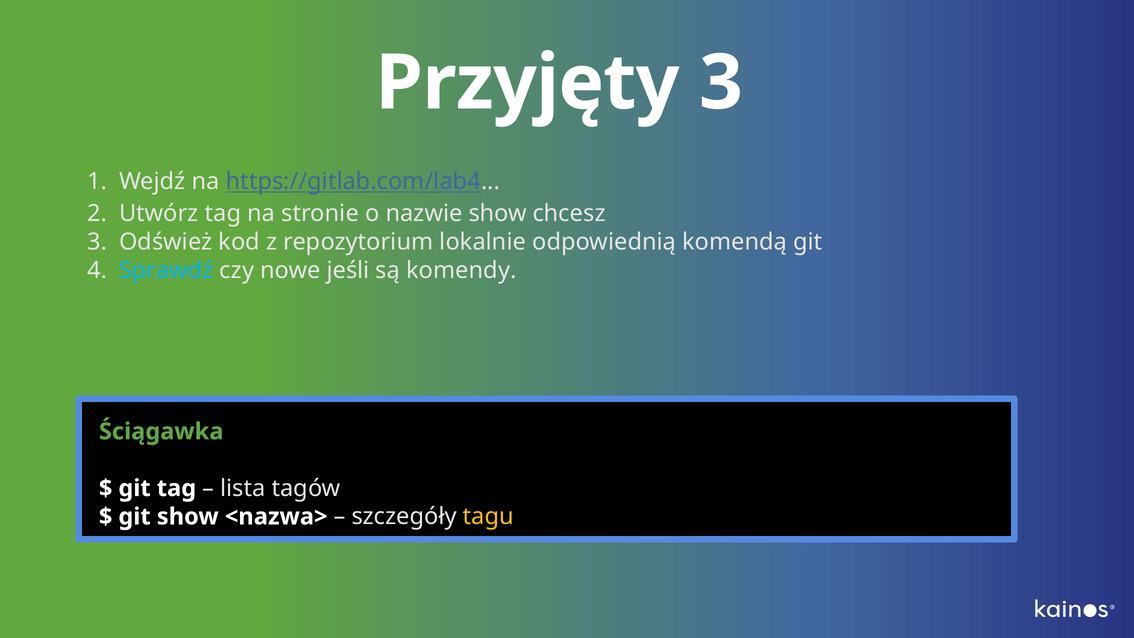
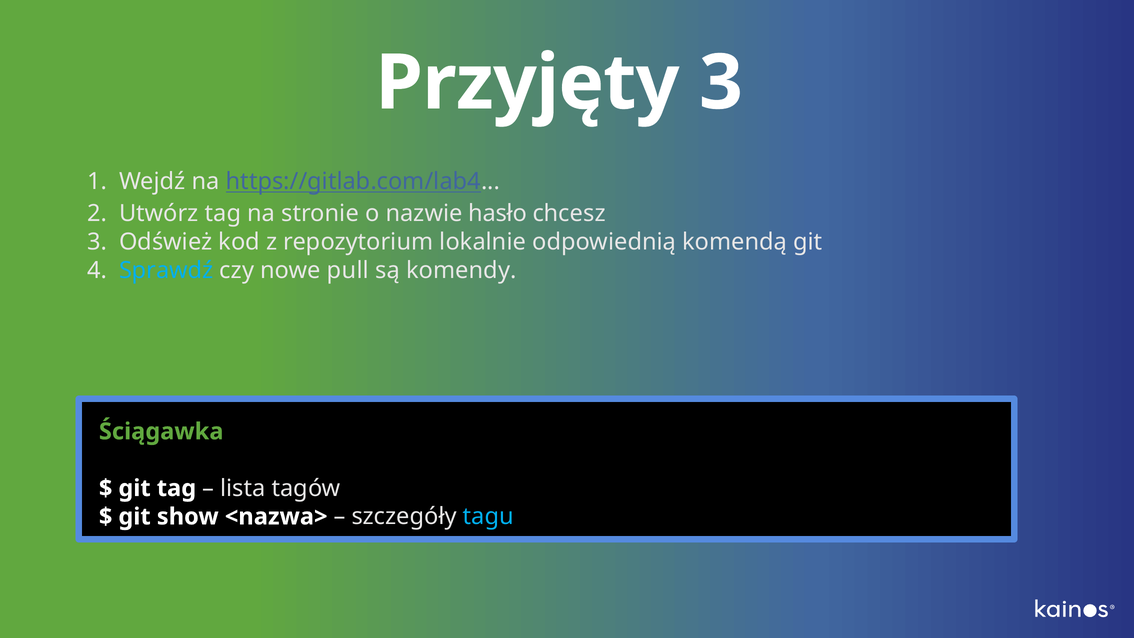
nazwie show: show -> hasło
jeśli: jeśli -> pull
tagu colour: yellow -> light blue
